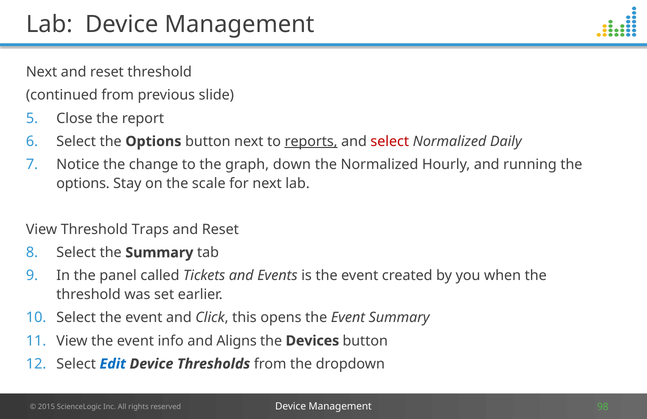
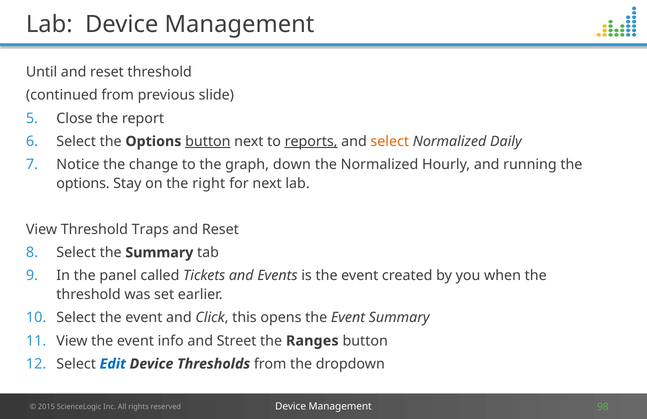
Next at (42, 72): Next -> Until
button at (208, 141) underline: none -> present
select at (390, 141) colour: red -> orange
scale: scale -> right
Aligns: Aligns -> Street
Devices: Devices -> Ranges
